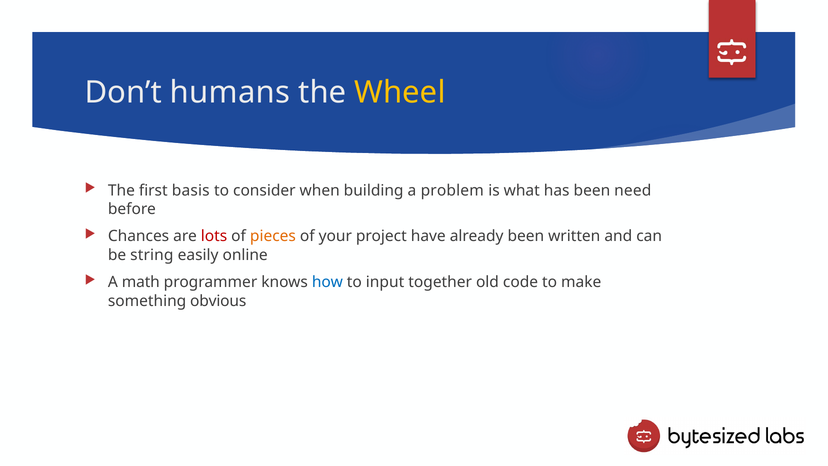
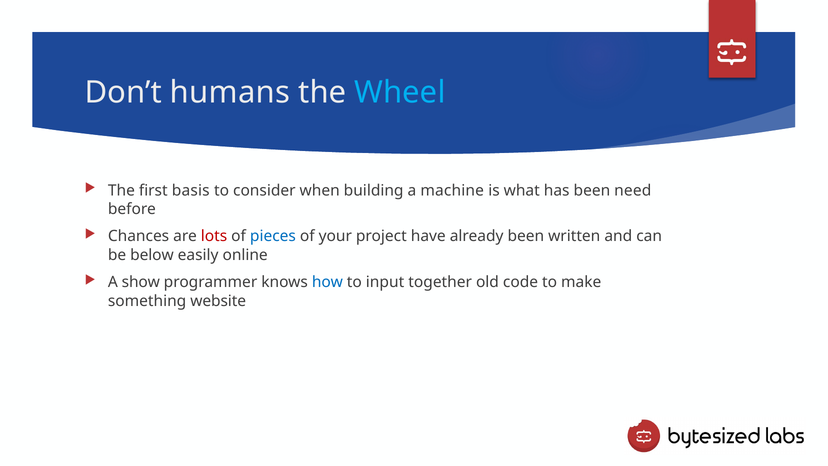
Wheel colour: yellow -> light blue
problem: problem -> machine
pieces colour: orange -> blue
string: string -> below
math: math -> show
obvious: obvious -> website
